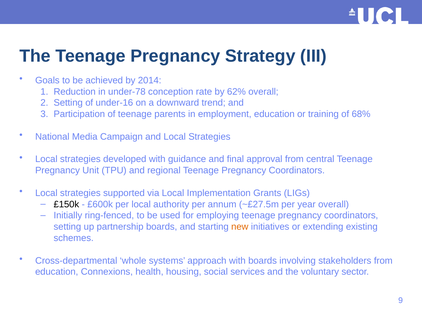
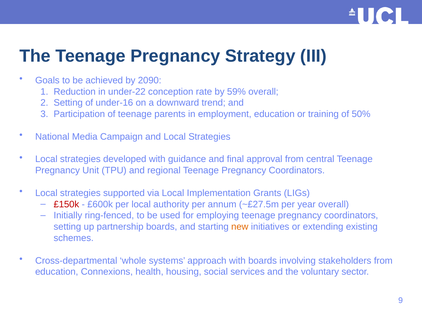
2014: 2014 -> 2090
under-78: under-78 -> under-22
62%: 62% -> 59%
68%: 68% -> 50%
£150k colour: black -> red
